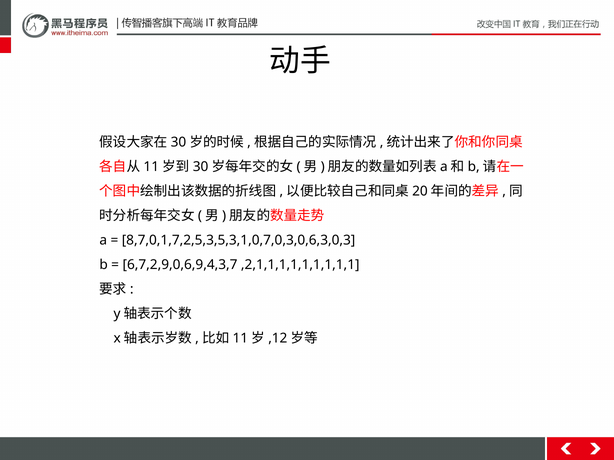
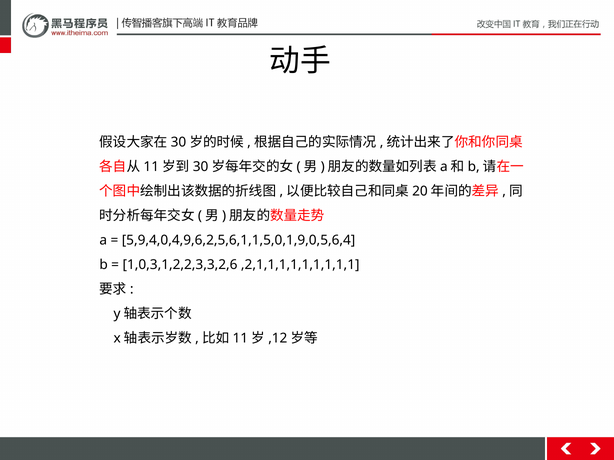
8,7,0,1,7,2,5,3,5,3,1,0,7,0,3,0,6,3,0,3: 8,7,0,1,7,2,5,3,5,3,1,0,7,0,3,0,6,3,0,3 -> 5,9,4,0,4,9,6,2,5,6,1,1,5,0,1,9,0,5,6,4
6,7,2,9,0,6,9,4,3,7: 6,7,2,9,0,6,9,4,3,7 -> 1,0,3,1,2,2,3,3,2,6
